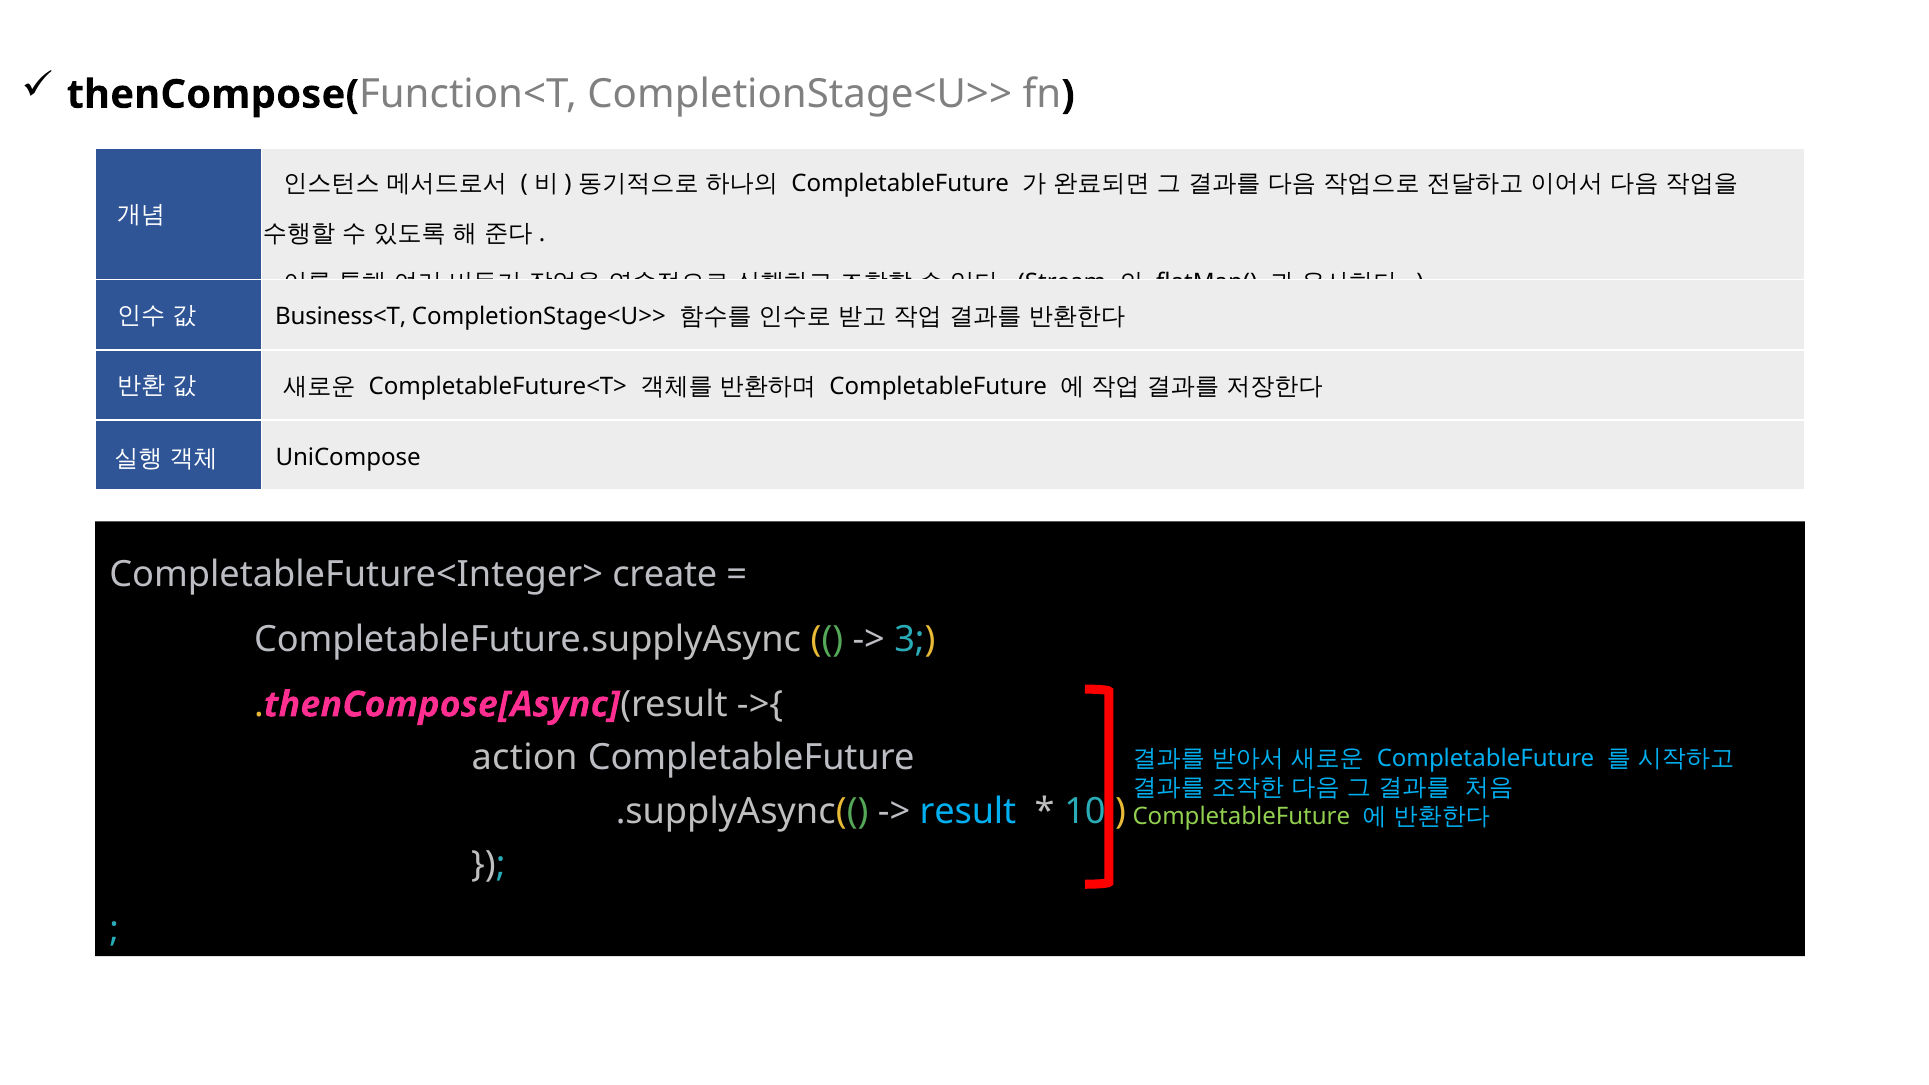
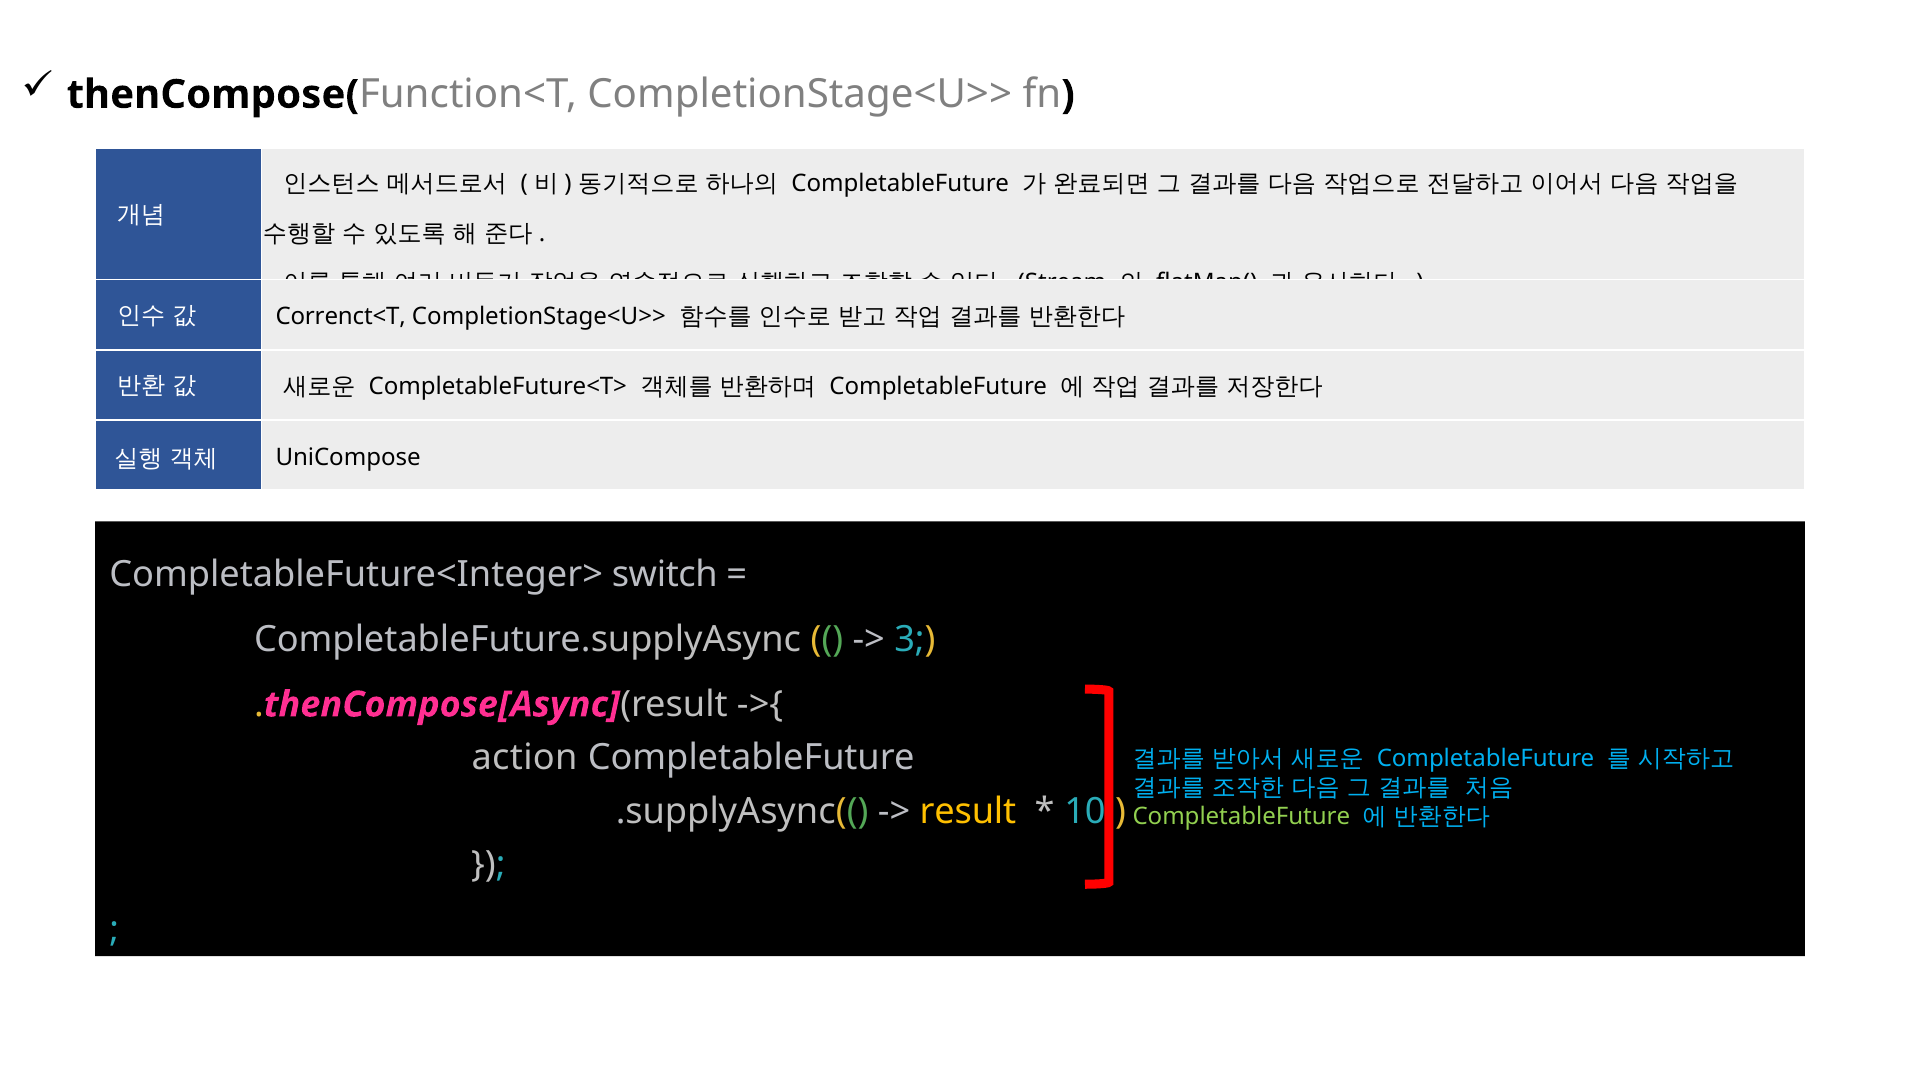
Business<T: Business<T -> Correnct<T
create: create -> switch
result at (968, 811) colour: light blue -> yellow
